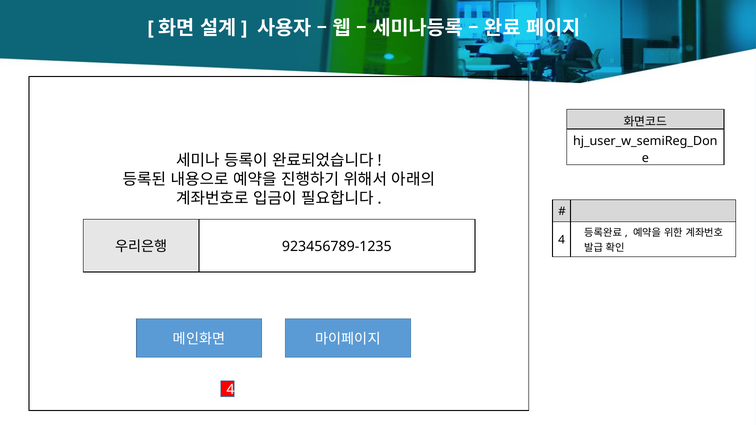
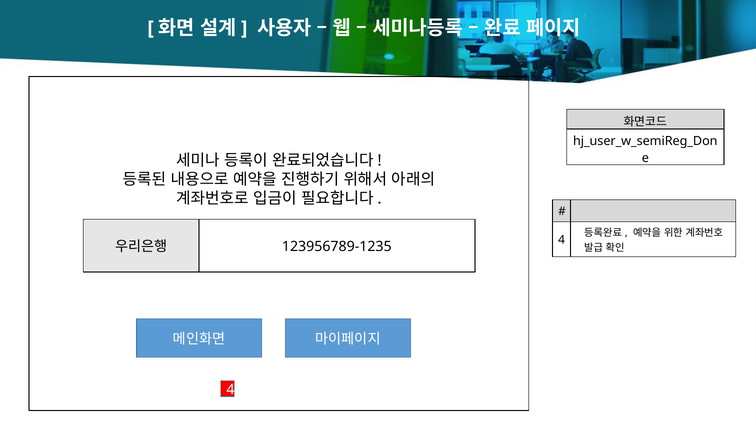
923456789-1235: 923456789-1235 -> 123956789-1235
